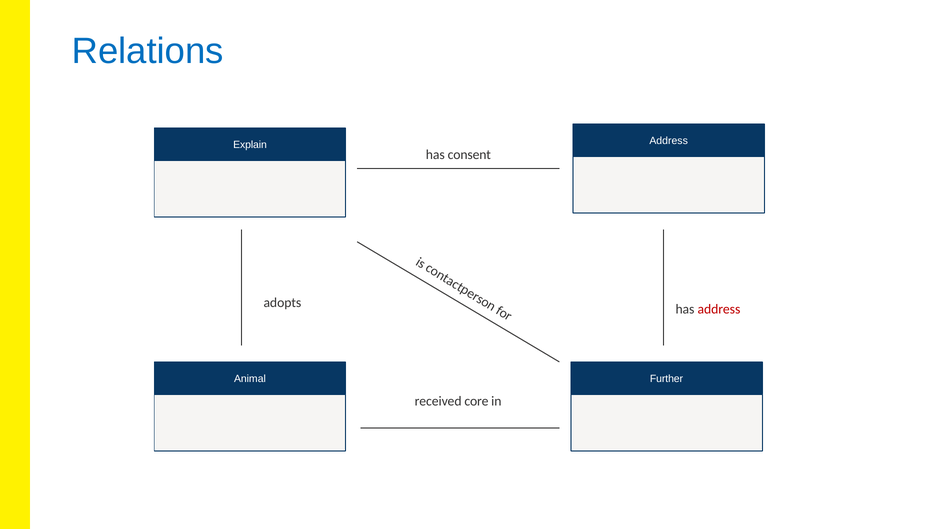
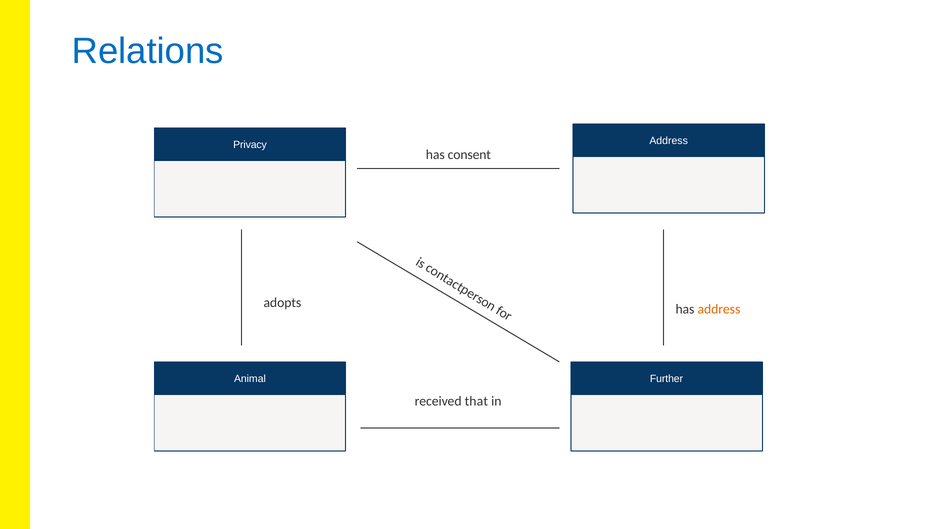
Explain: Explain -> Privacy
address at (719, 309) colour: red -> orange
core: core -> that
